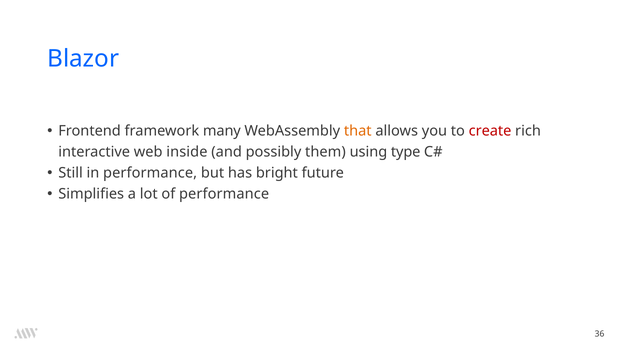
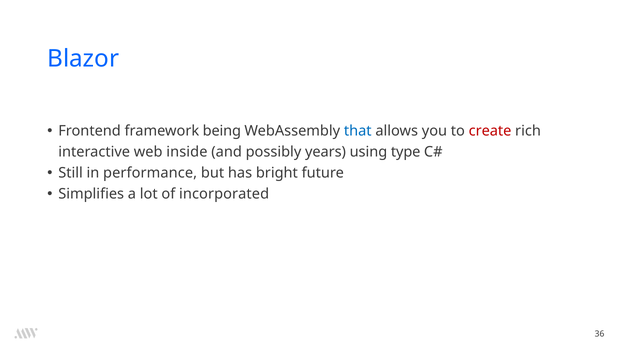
many: many -> being
that colour: orange -> blue
them: them -> years
of performance: performance -> incorporated
